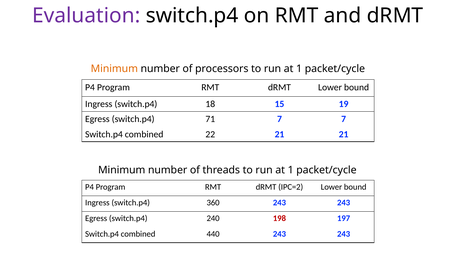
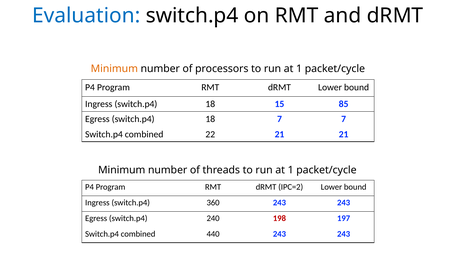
Evaluation colour: purple -> blue
19: 19 -> 85
Egress switch.p4 71: 71 -> 18
